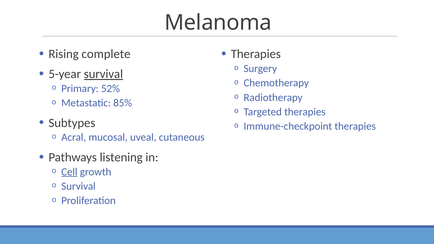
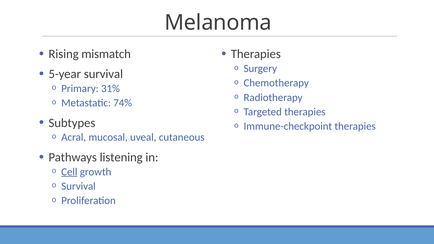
complete: complete -> mismatch
survival at (103, 74) underline: present -> none
52%: 52% -> 31%
85%: 85% -> 74%
